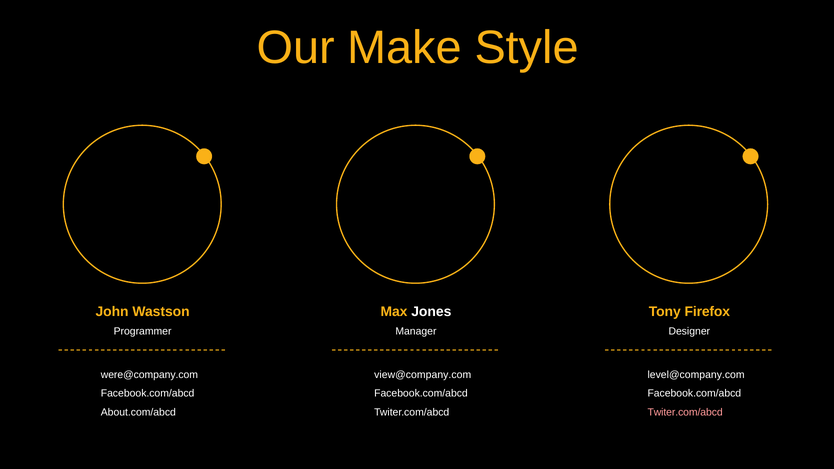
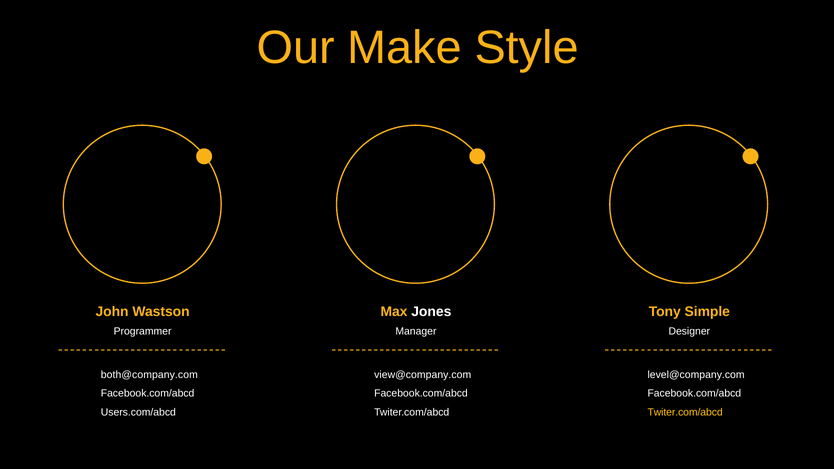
Firefox: Firefox -> Simple
were@company.com: were@company.com -> both@company.com
About.com/abcd: About.com/abcd -> Users.com/abcd
Twiter.com/abcd at (685, 413) colour: pink -> yellow
